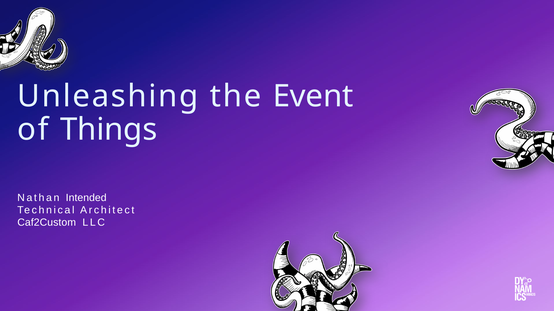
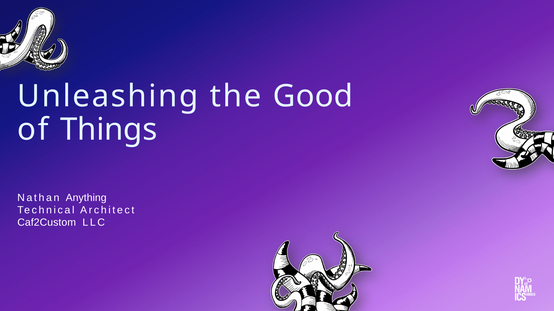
Event: Event -> Good
Intended: Intended -> Anything
